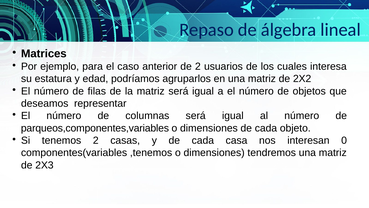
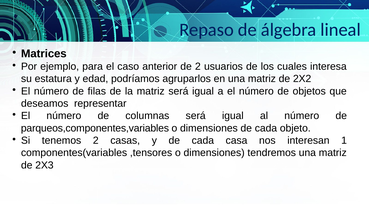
0: 0 -> 1
,tenemos: ,tenemos -> ,tensores
